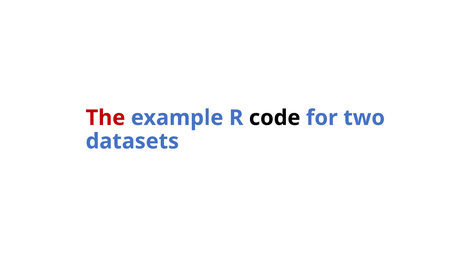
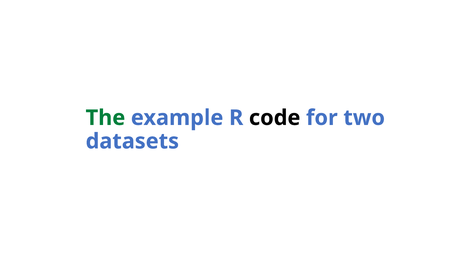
The colour: red -> green
